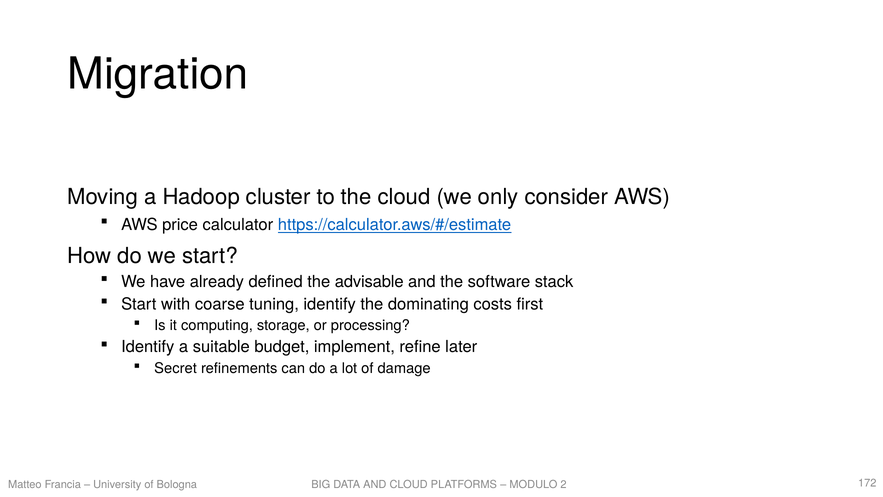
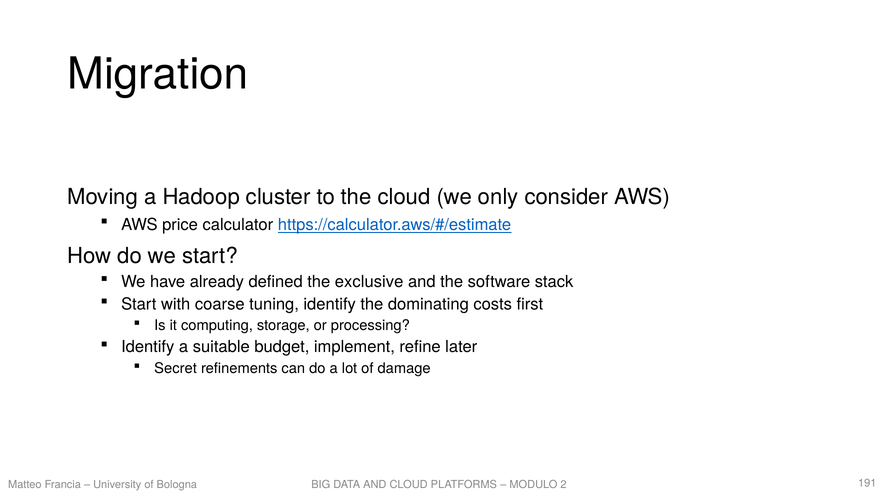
advisable: advisable -> exclusive
172: 172 -> 191
